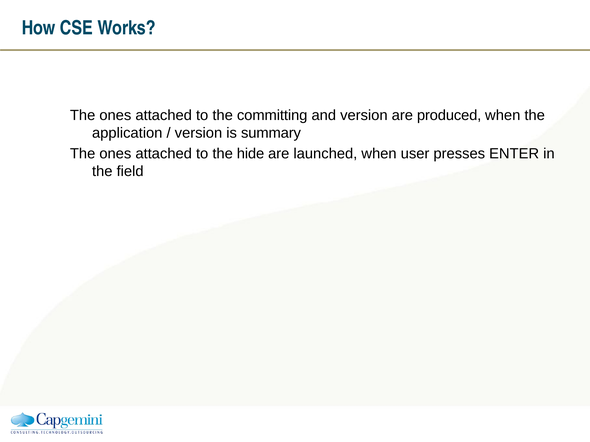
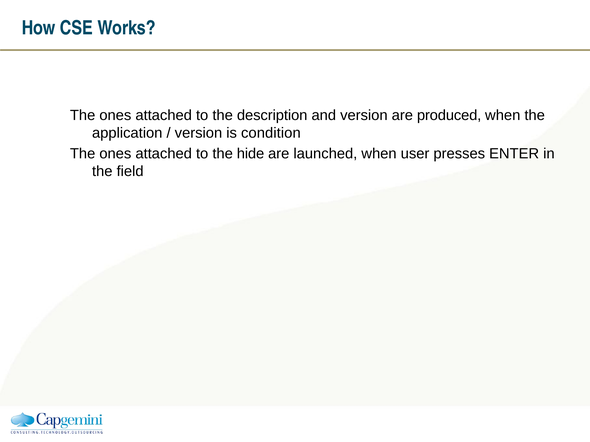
committing: committing -> description
summary: summary -> condition
